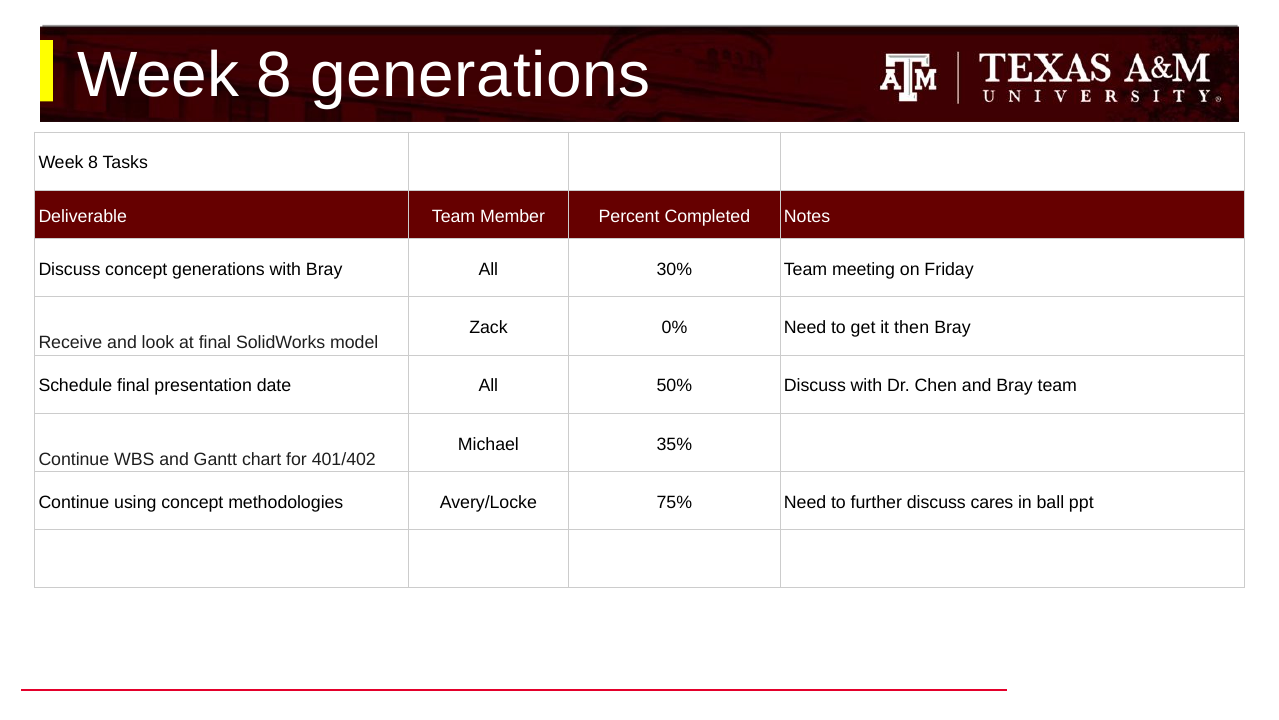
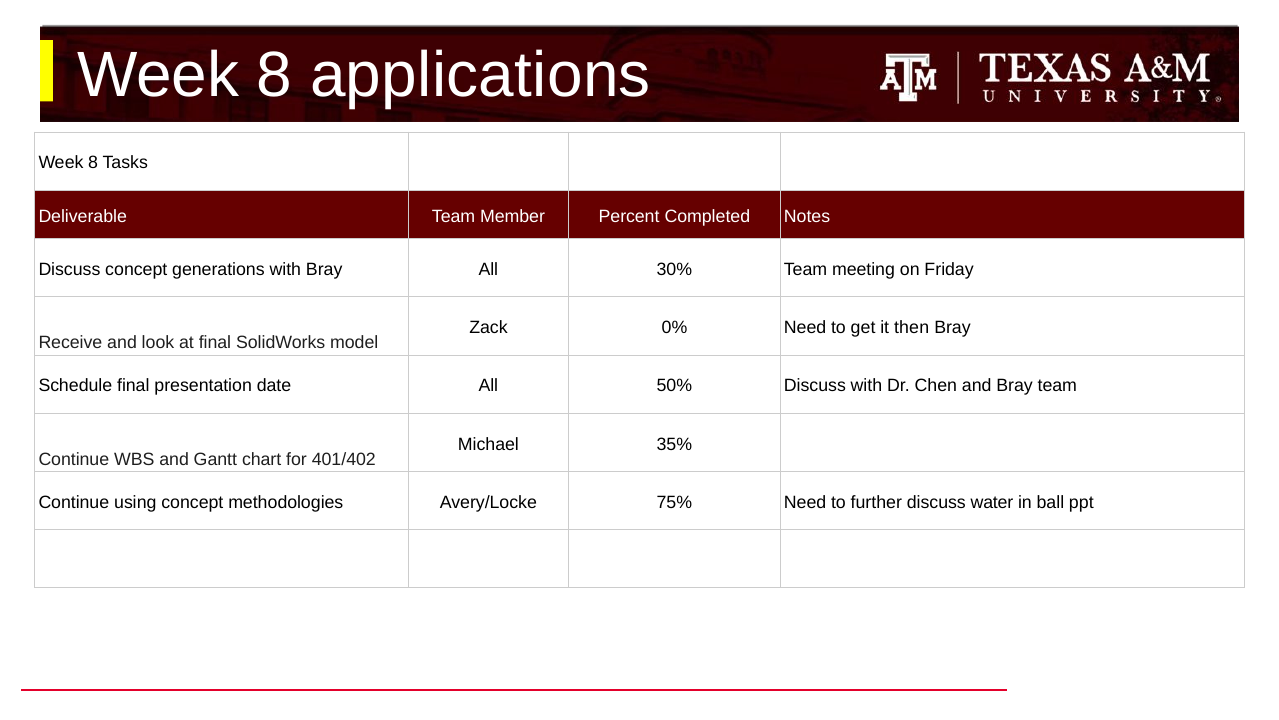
8 generations: generations -> applications
cares: cares -> water
